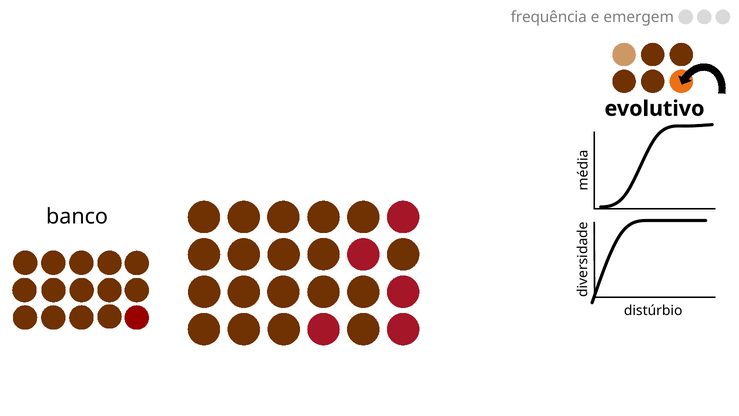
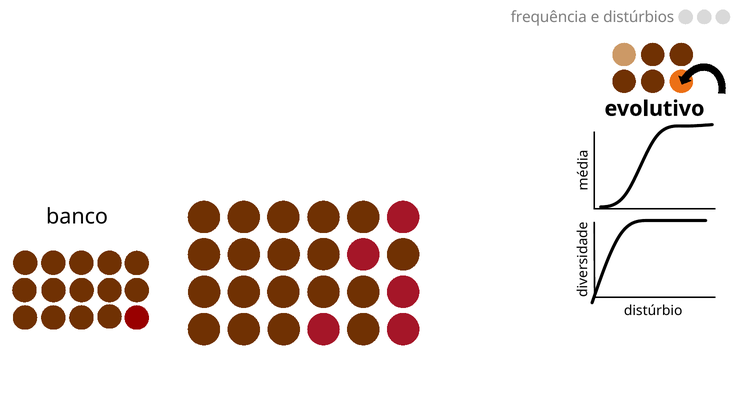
emergem: emergem -> distúrbios
